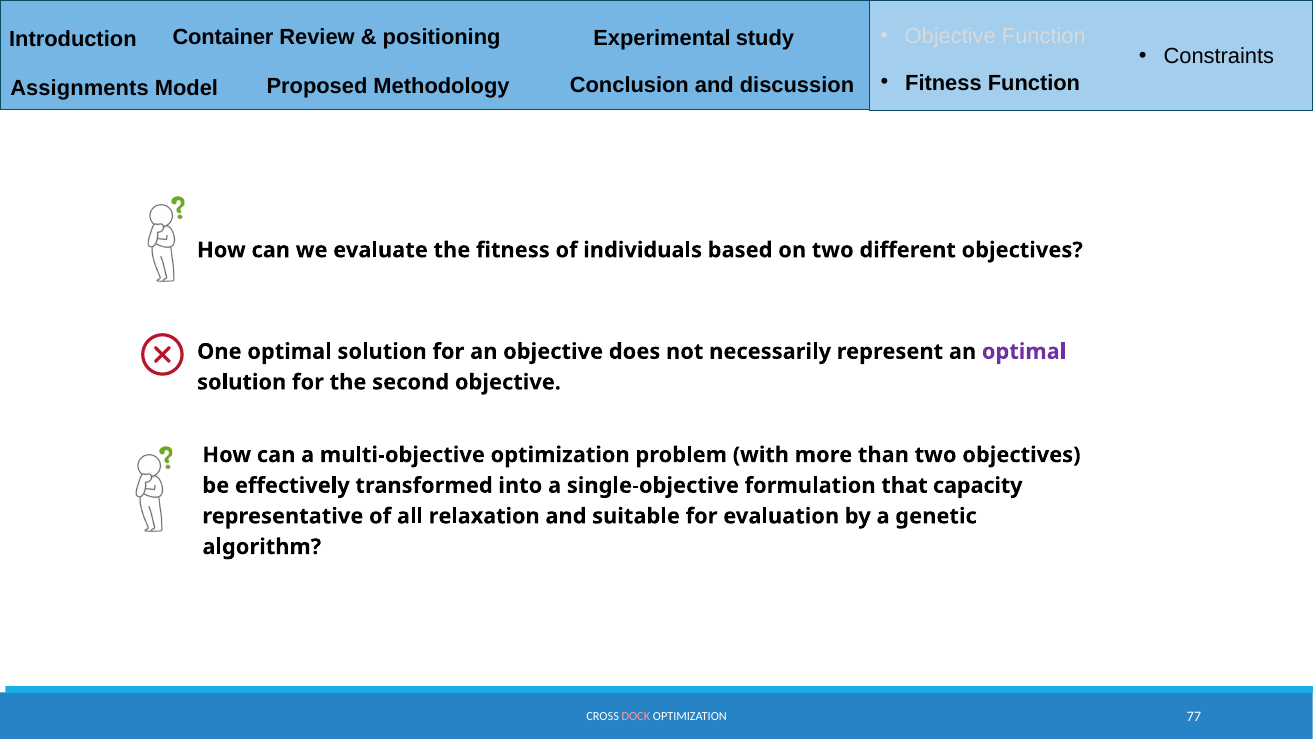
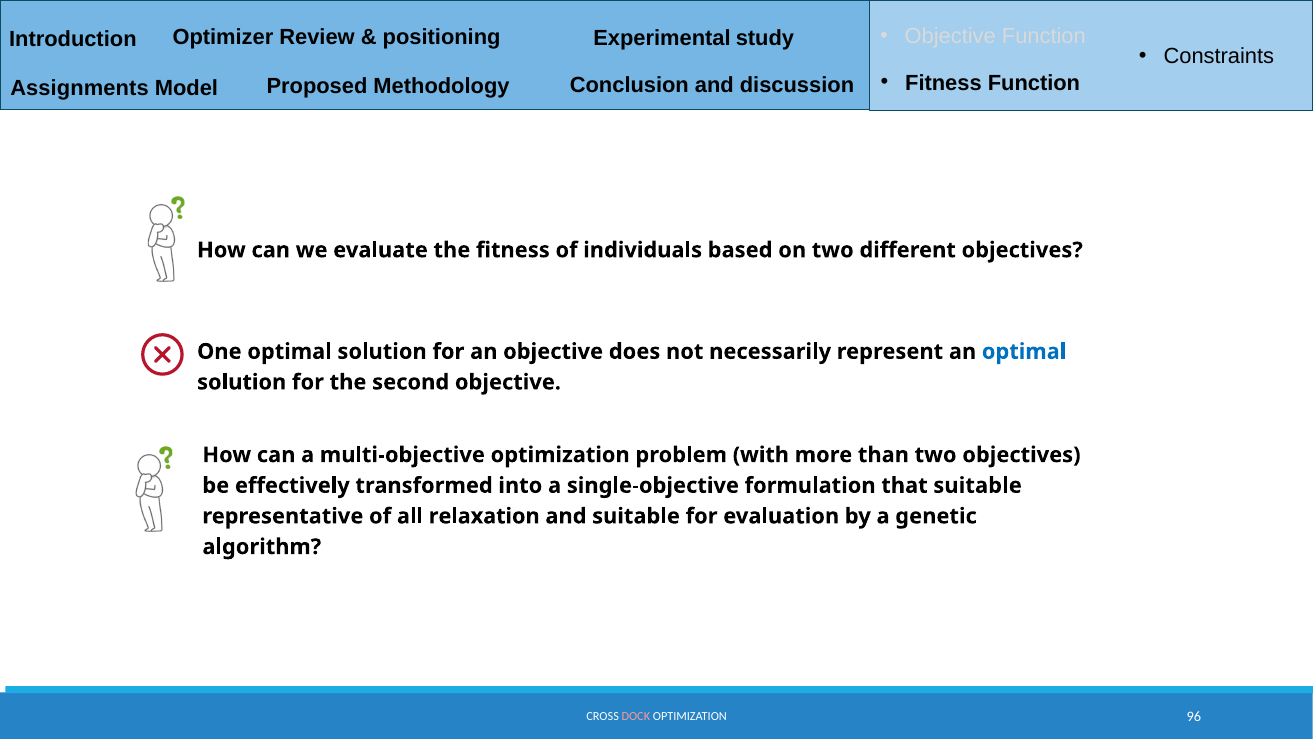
Container: Container -> Optimizer
optimal at (1024, 351) colour: purple -> blue
that capacity: capacity -> suitable
77: 77 -> 96
